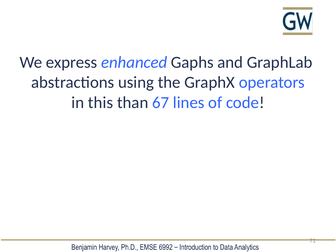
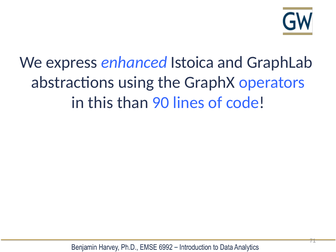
Gaphs: Gaphs -> Istoica
67: 67 -> 90
